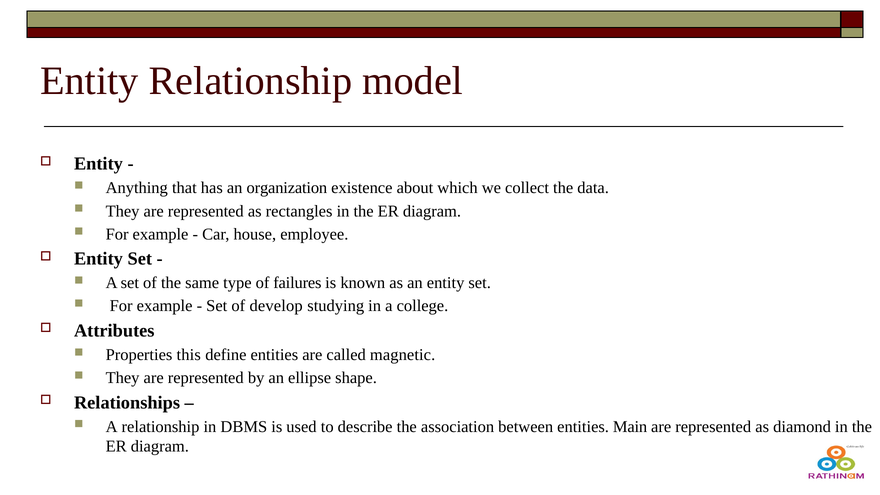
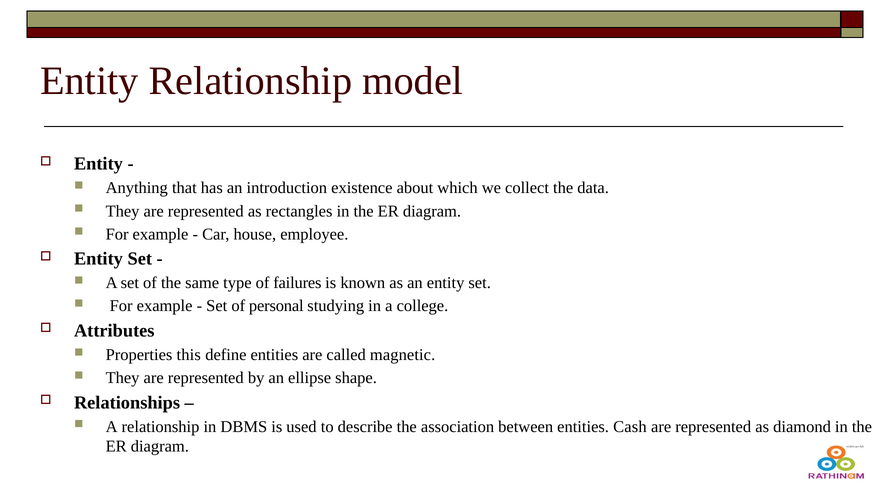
organization: organization -> introduction
develop: develop -> personal
Main: Main -> Cash
